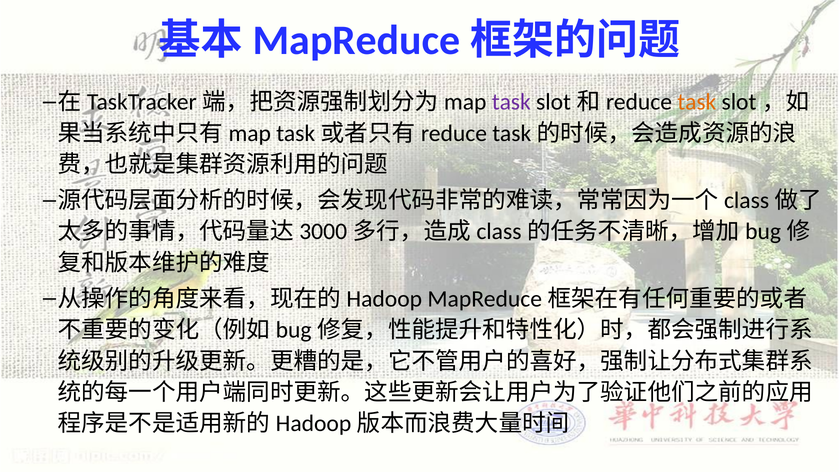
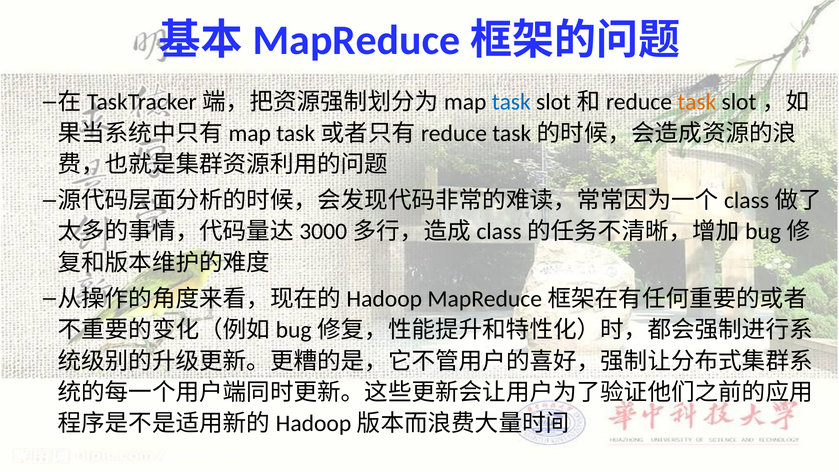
task at (511, 102) colour: purple -> blue
